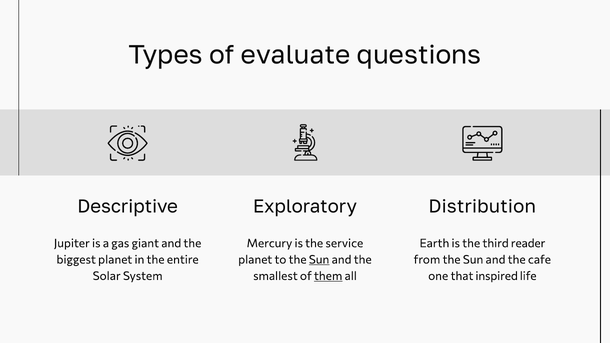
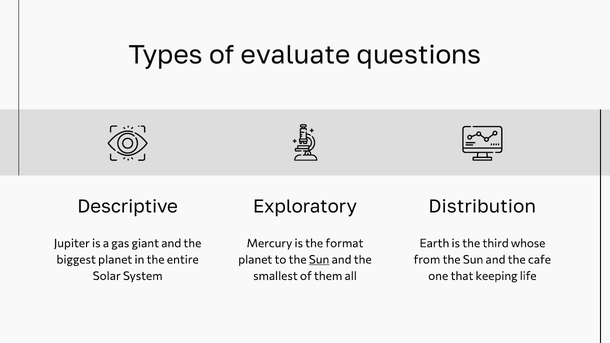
service: service -> format
reader: reader -> whose
them underline: present -> none
inspired: inspired -> keeping
